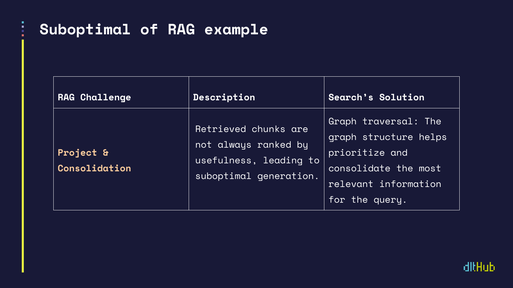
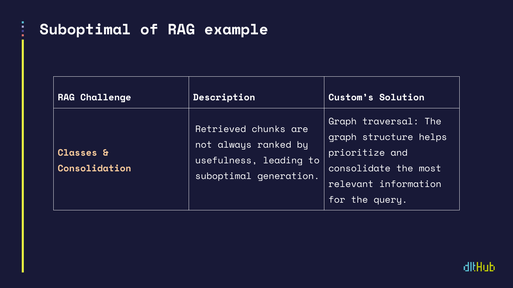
Search’s: Search’s -> Custom’s
Project: Project -> Classes
